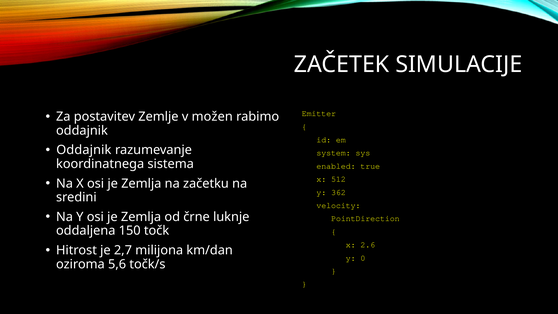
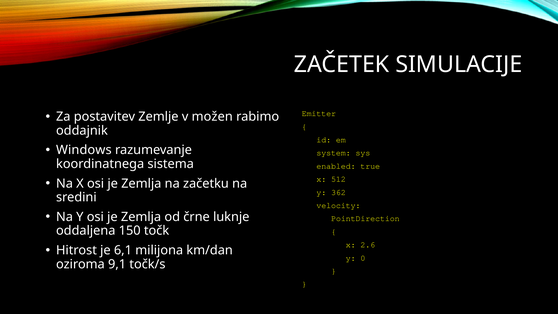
Oddajnik at (84, 150): Oddajnik -> Windows
2,7: 2,7 -> 6,1
5,6: 5,6 -> 9,1
